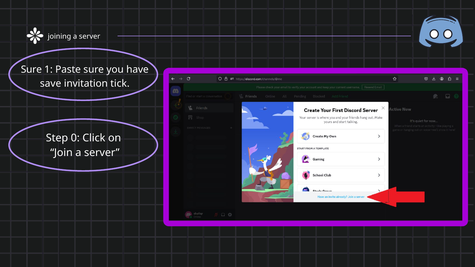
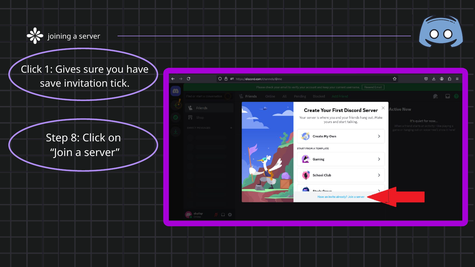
Sure at (31, 70): Sure -> Click
Paste: Paste -> Gives
0: 0 -> 8
